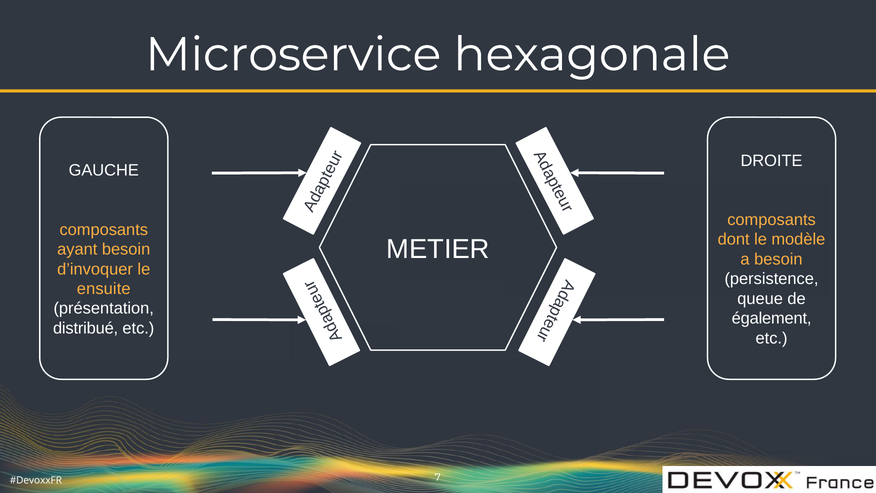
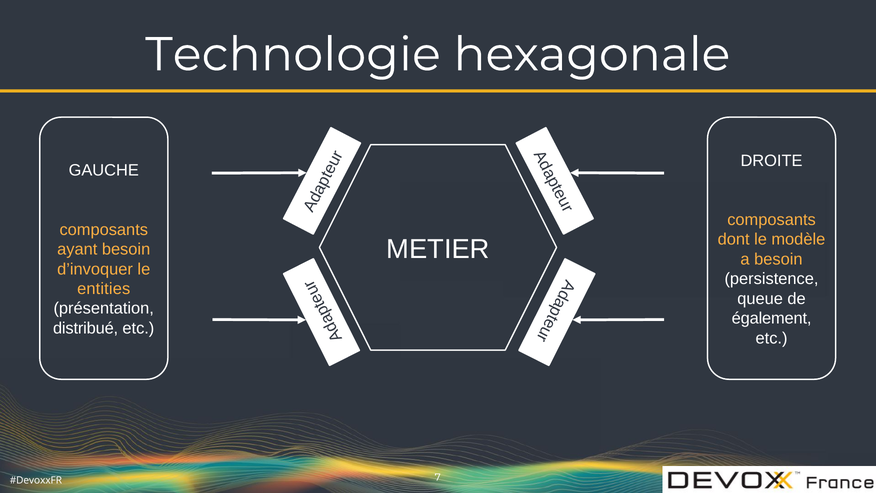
Microservice: Microservice -> Technologie
ensuite: ensuite -> entities
